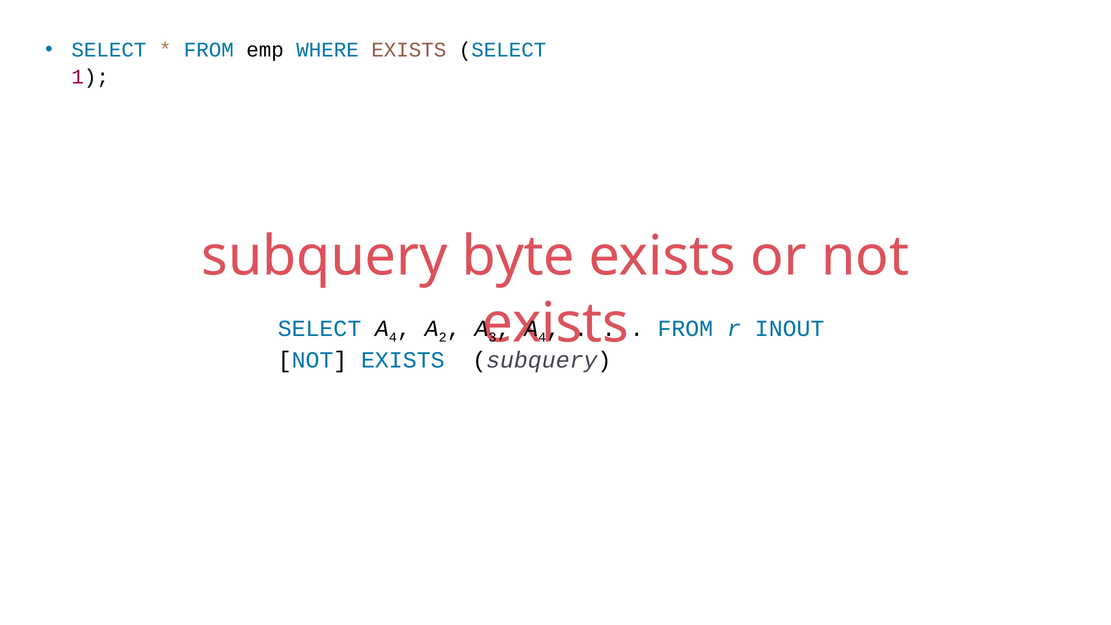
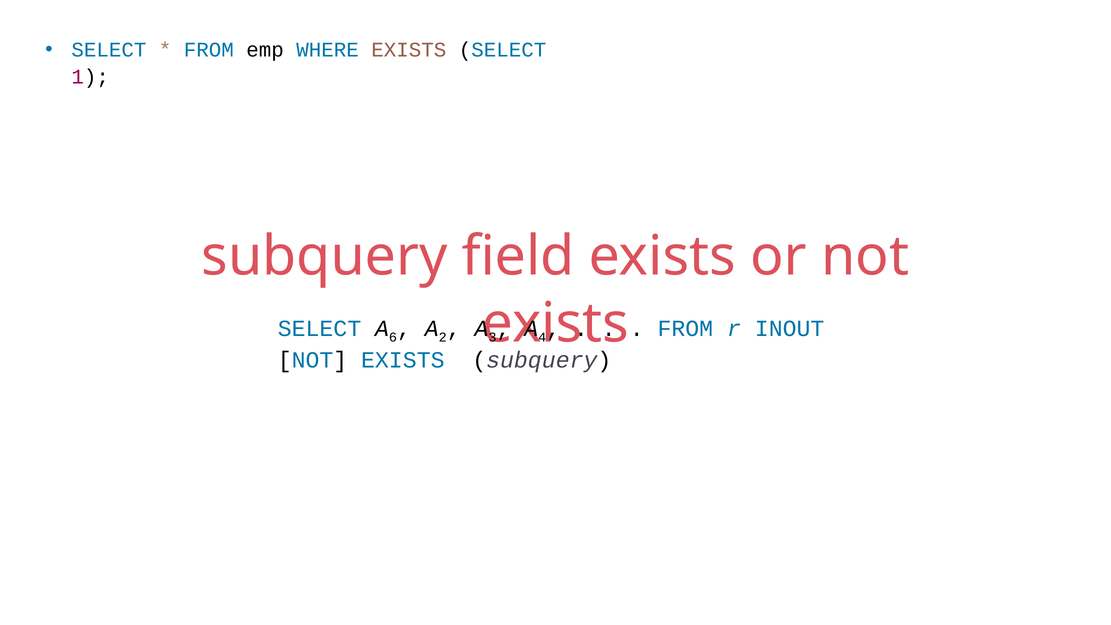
byte: byte -> field
4 at (393, 337): 4 -> 6
